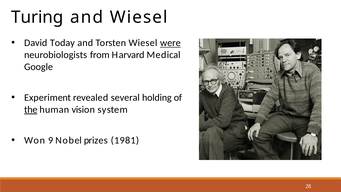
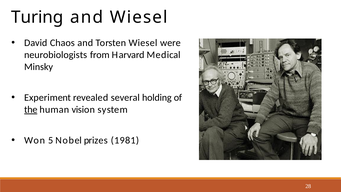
Today: Today -> Chaos
were underline: present -> none
Google: Google -> Minsky
9: 9 -> 5
